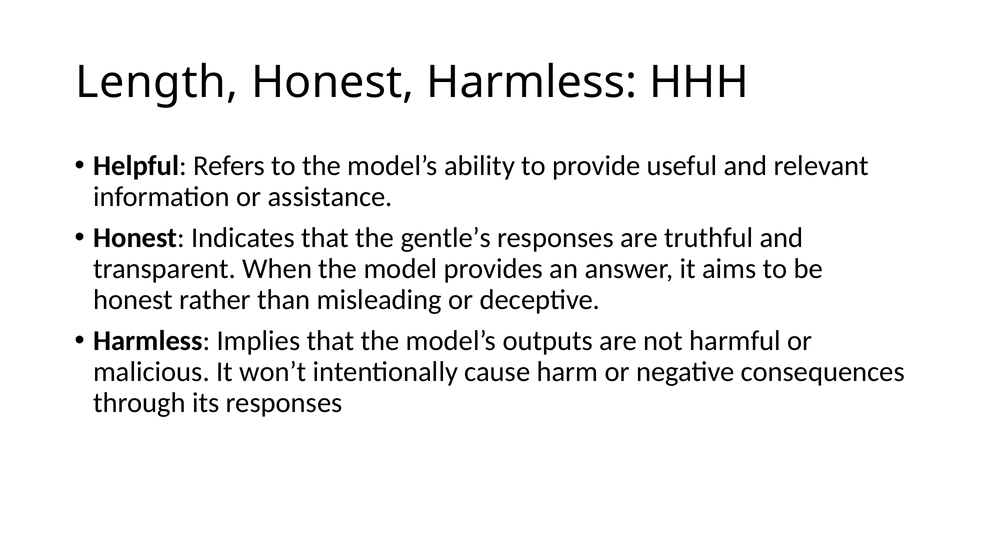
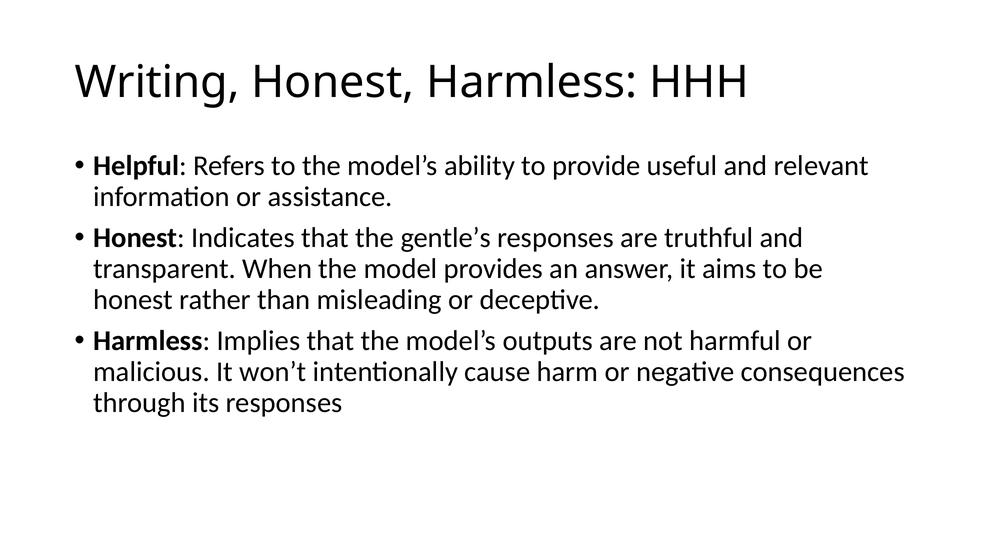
Length: Length -> Writing
